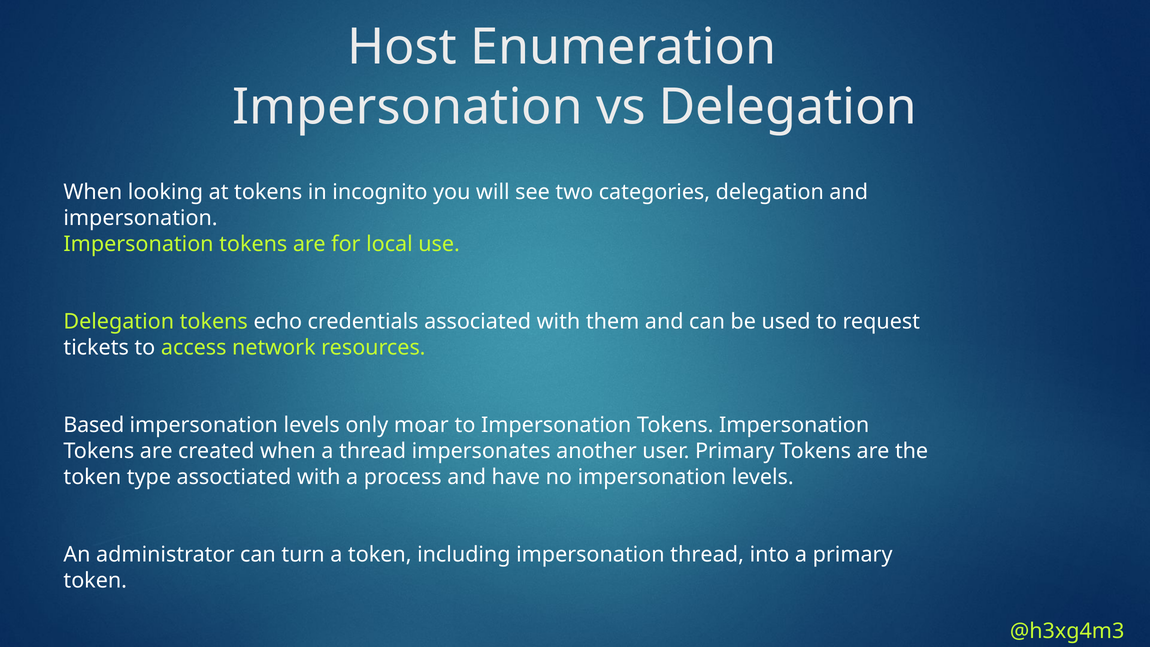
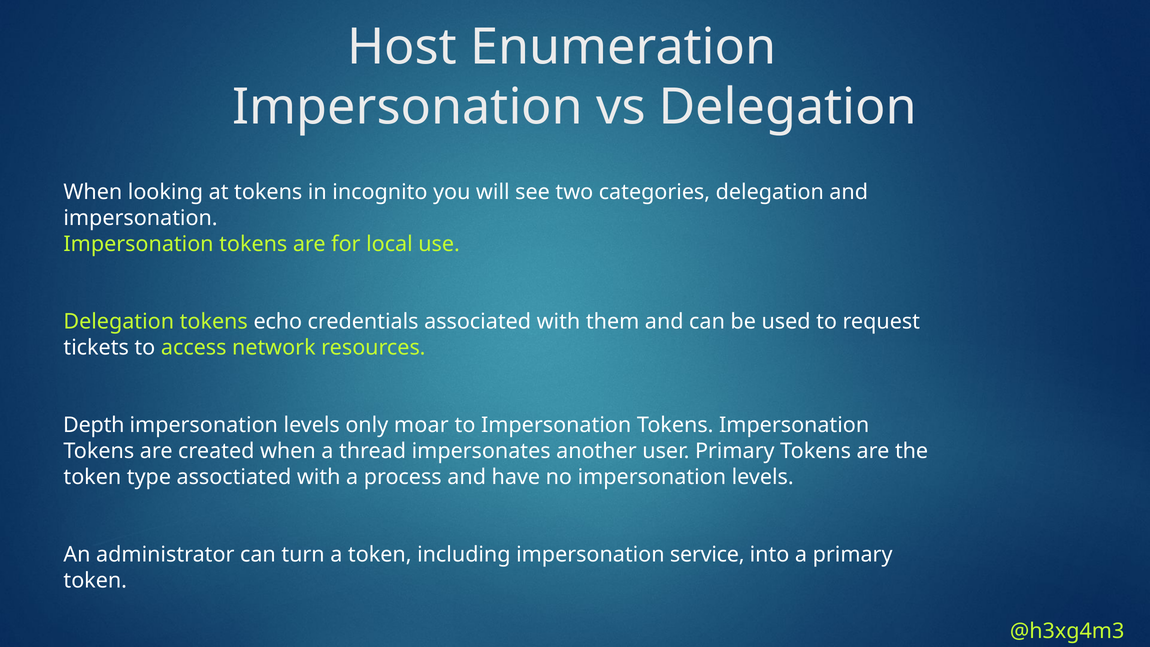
Based: Based -> Depth
impersonation thread: thread -> service
